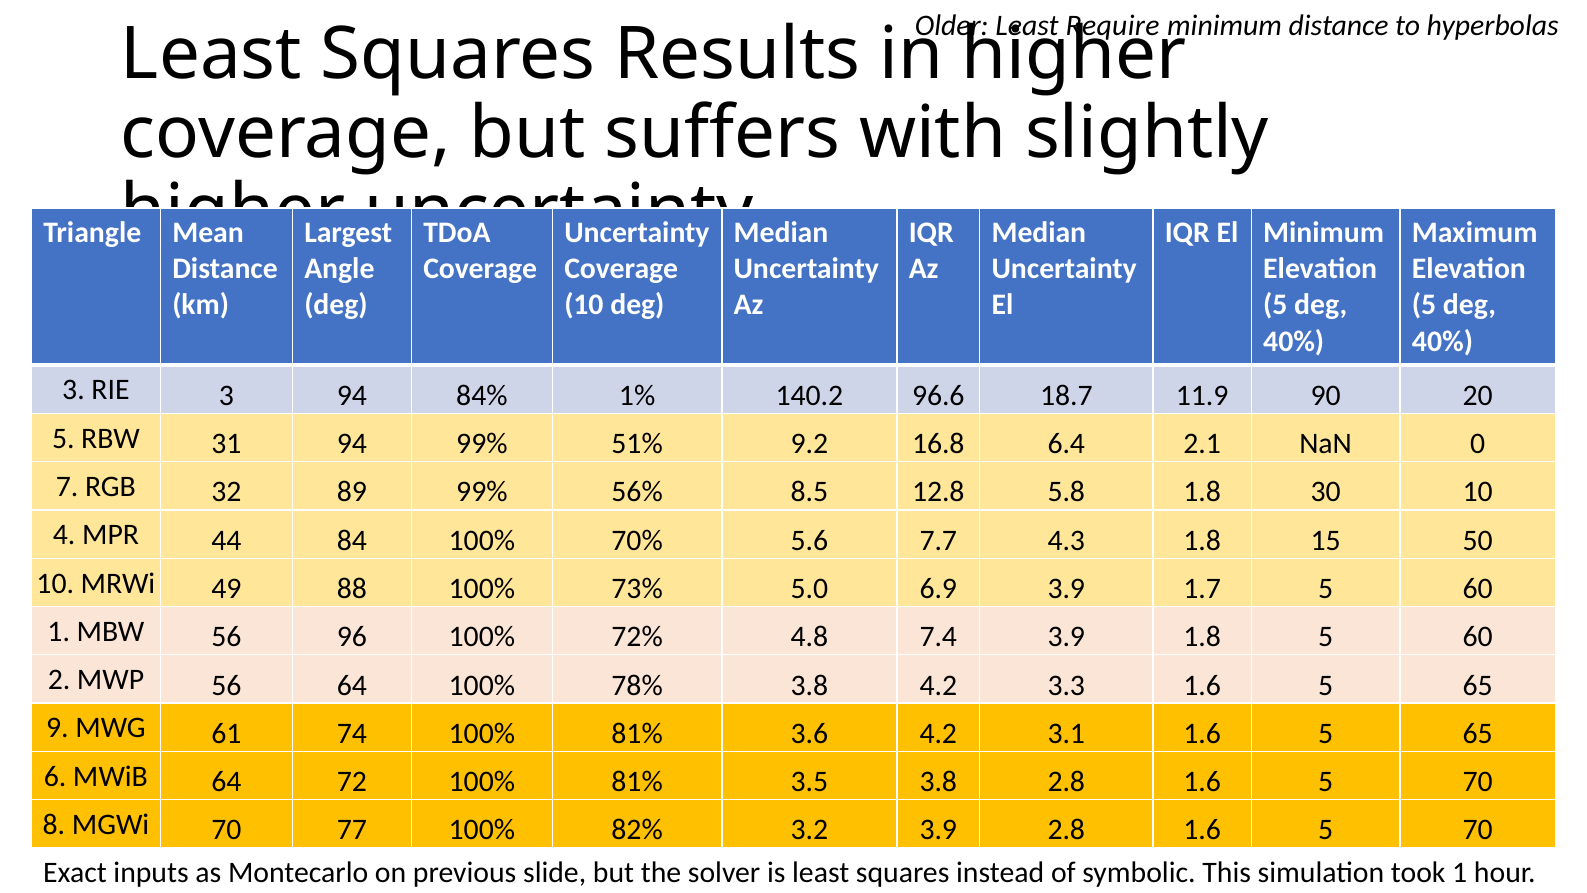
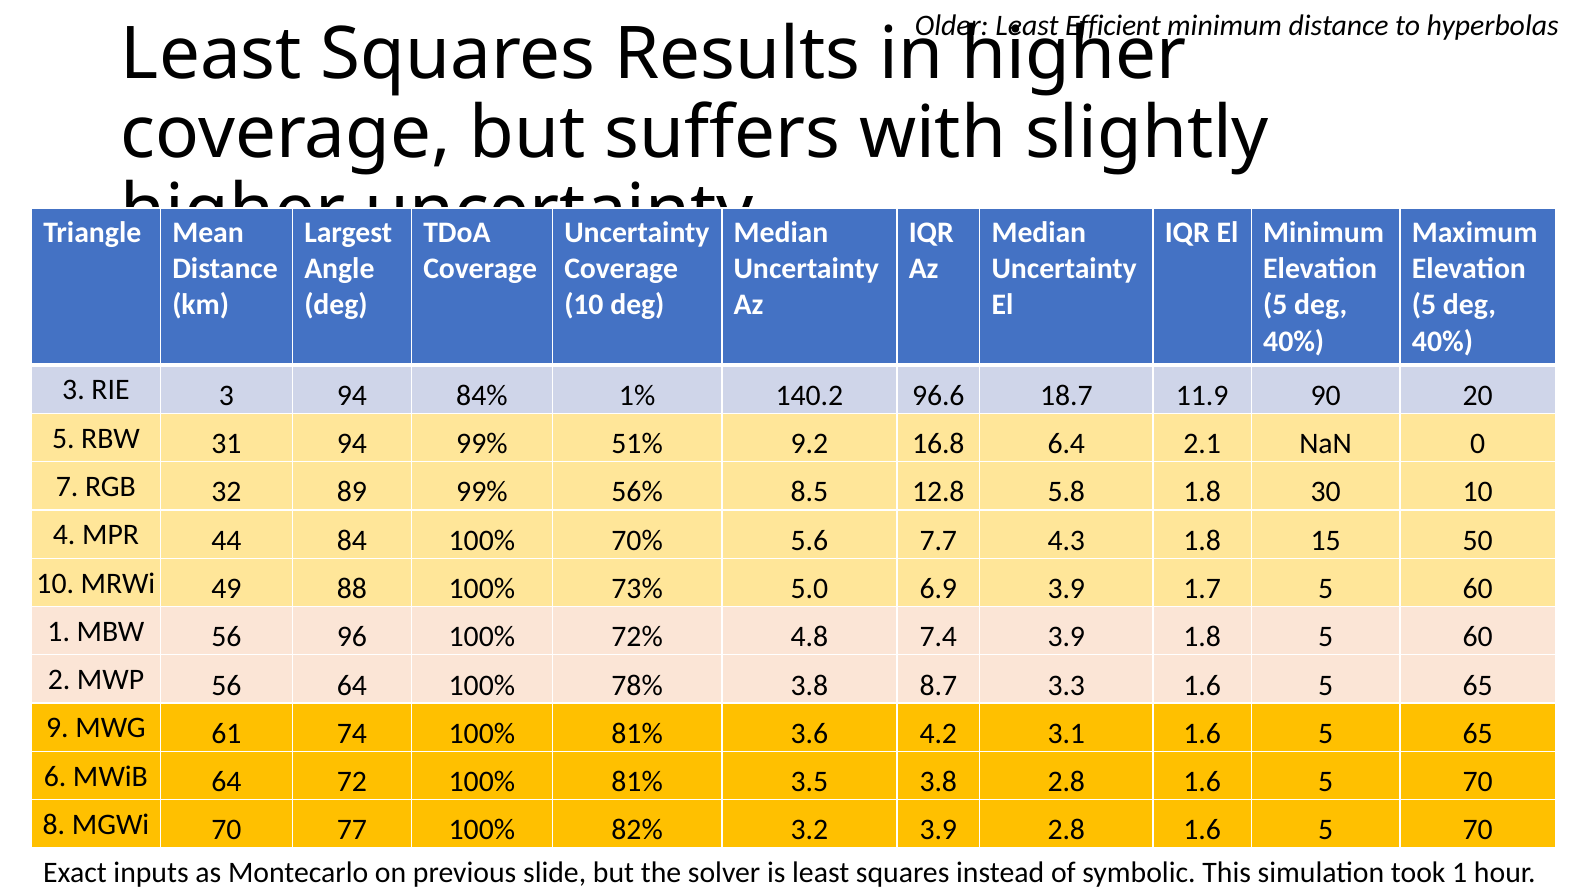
Require: Require -> Efficient
3.8 4.2: 4.2 -> 8.7
